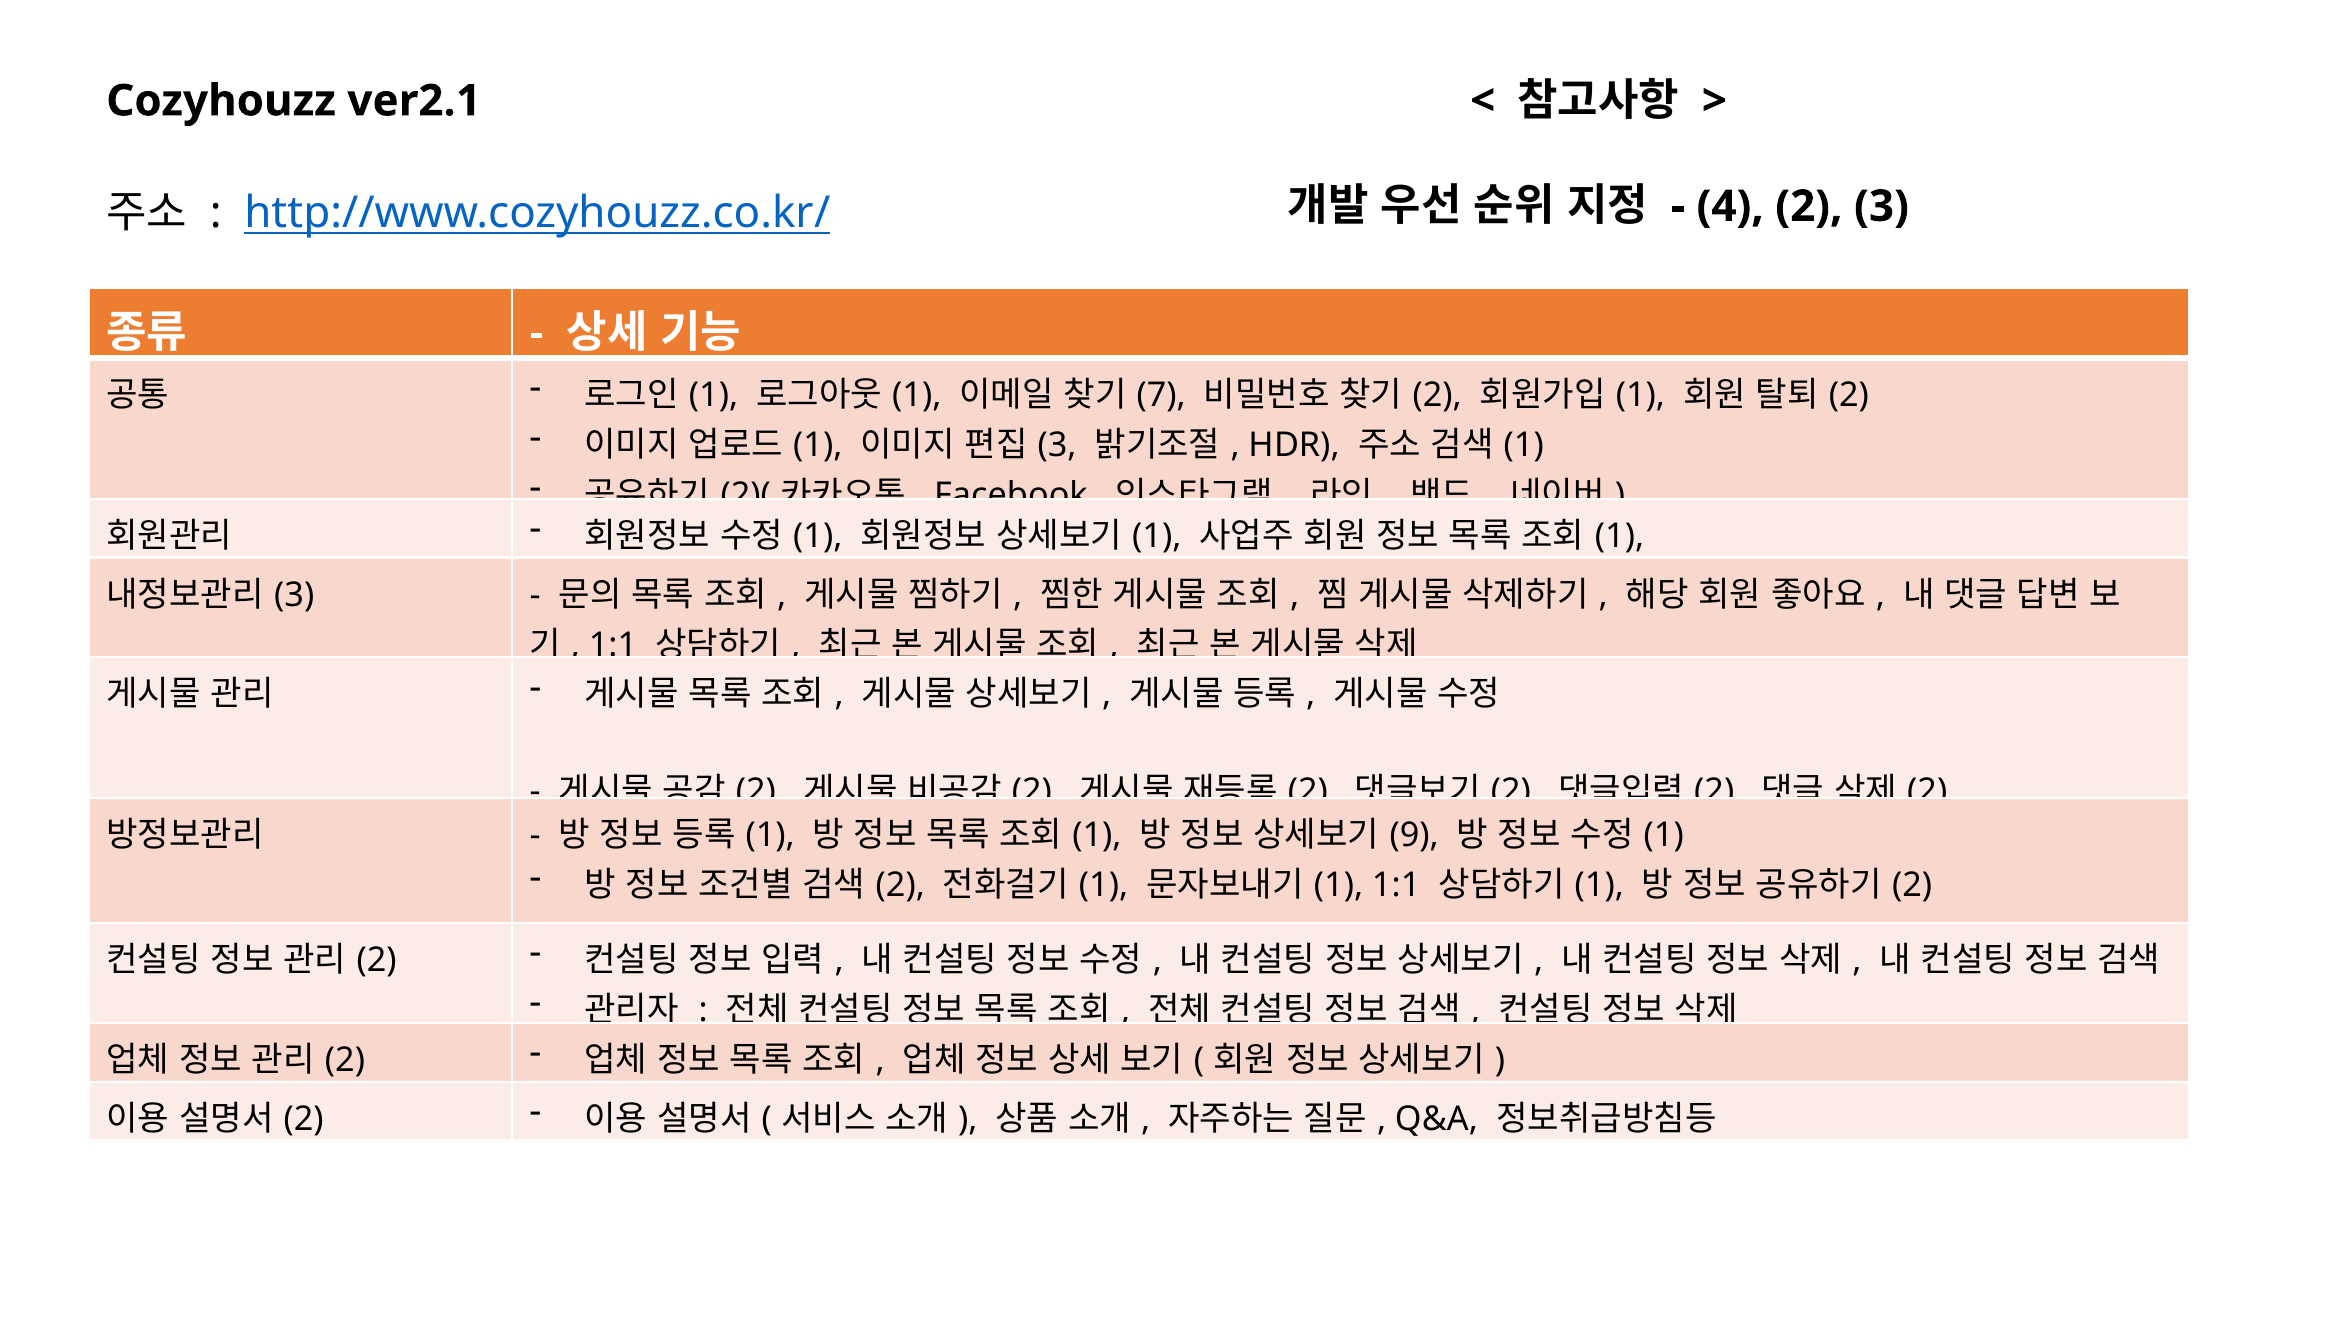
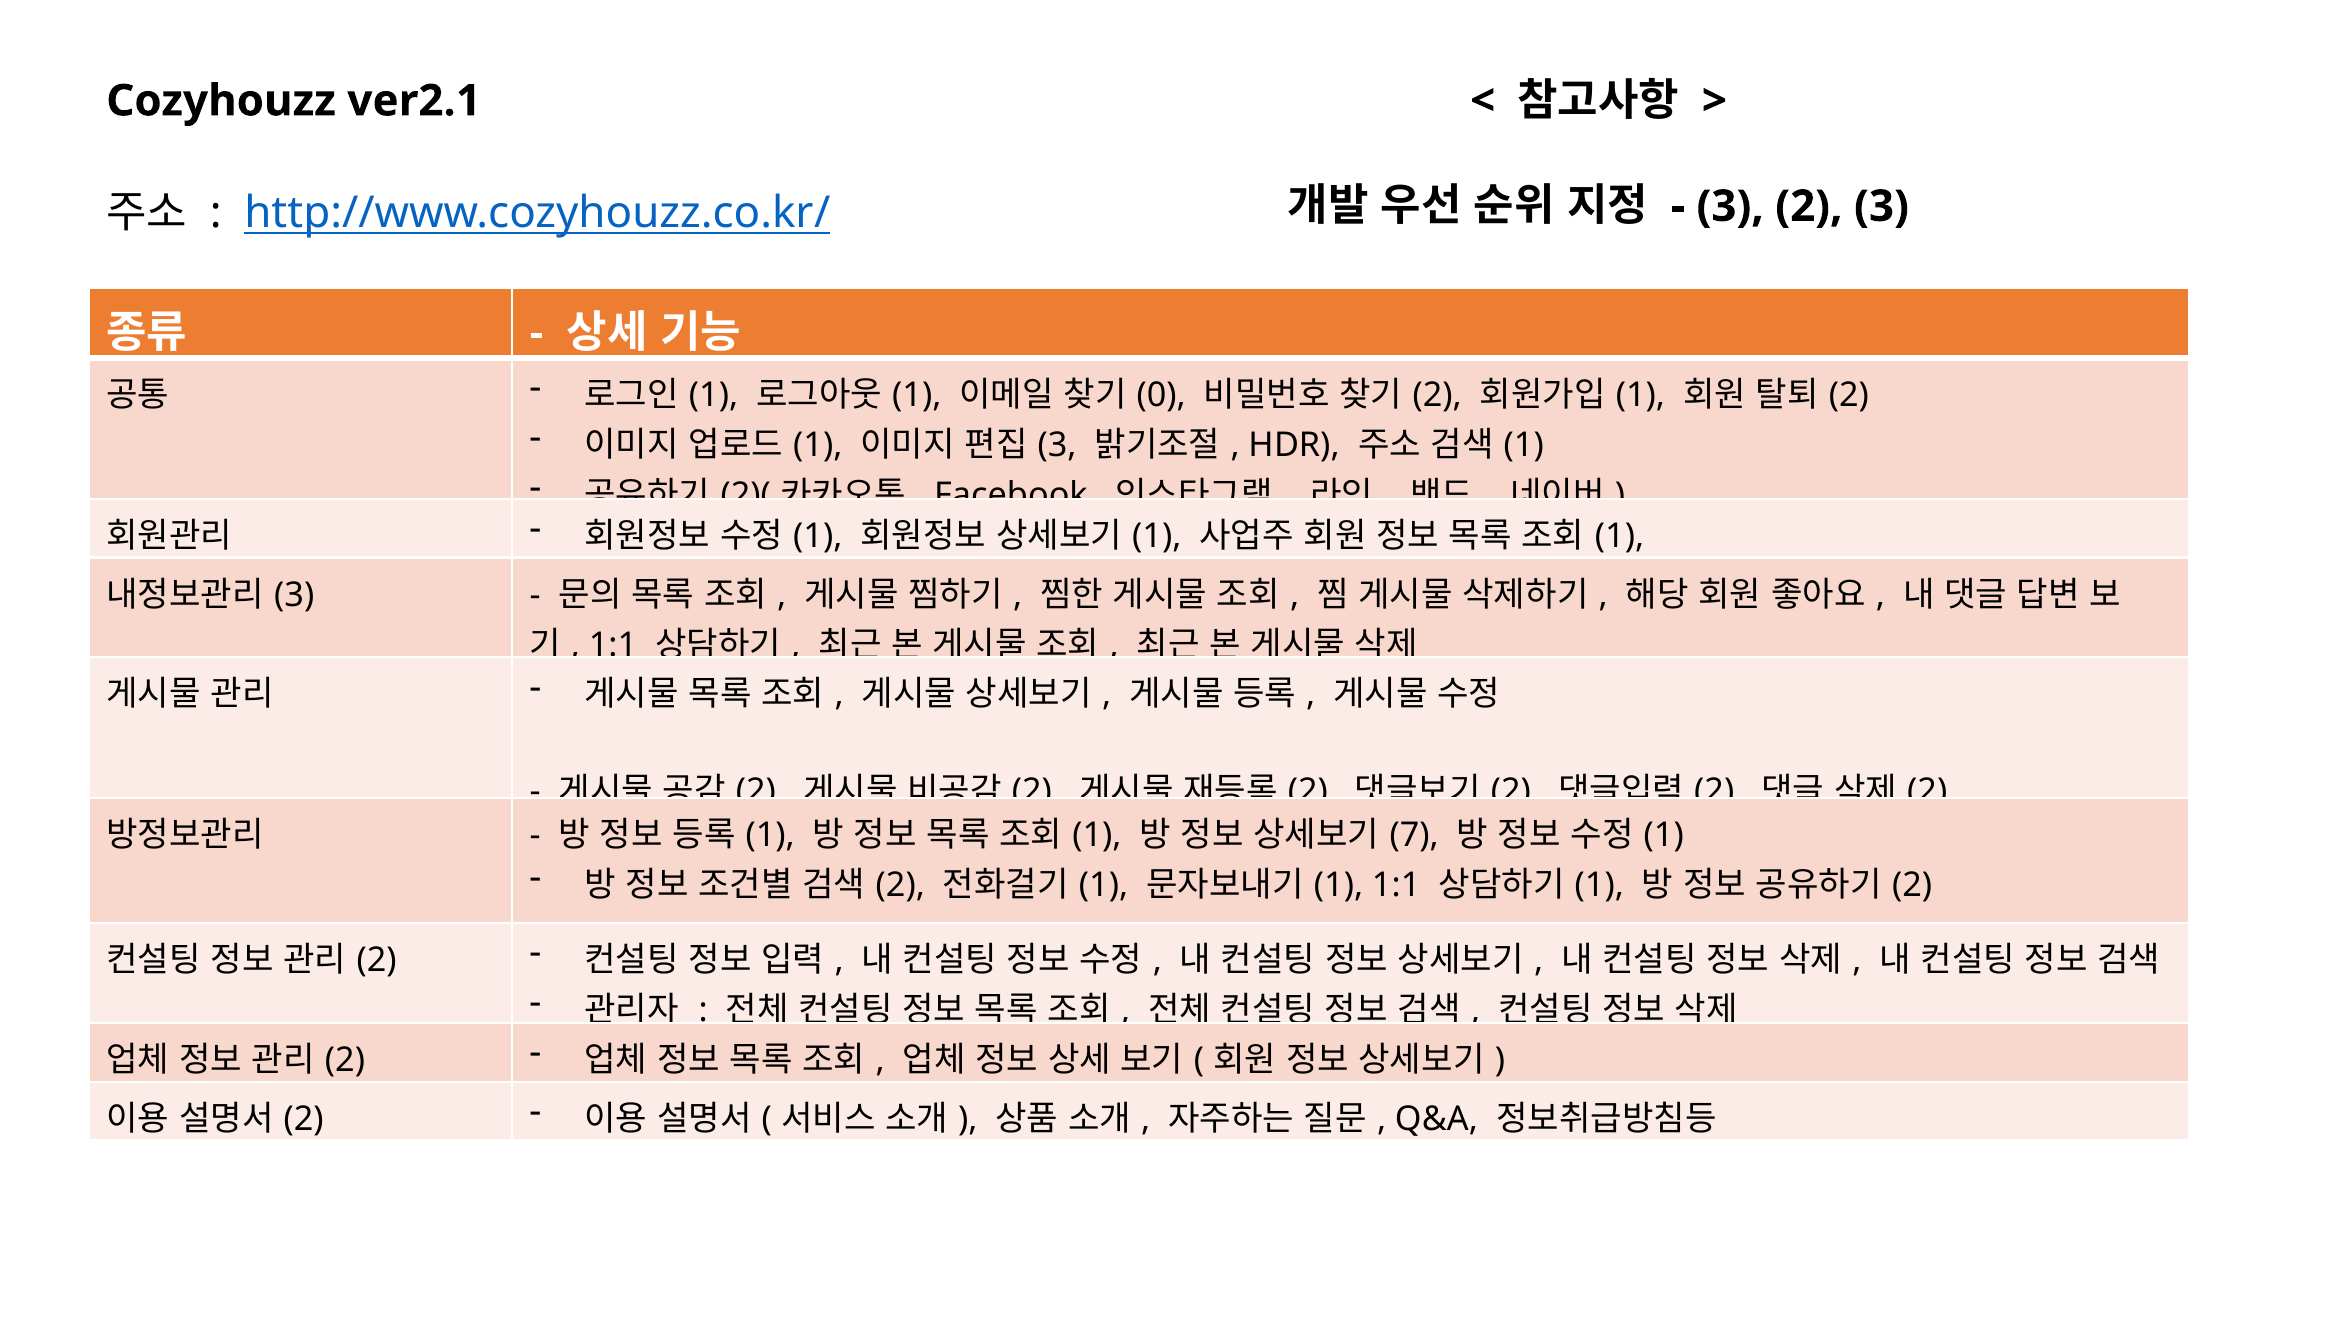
4 at (1730, 206): 4 -> 3
7: 7 -> 0
9: 9 -> 7
